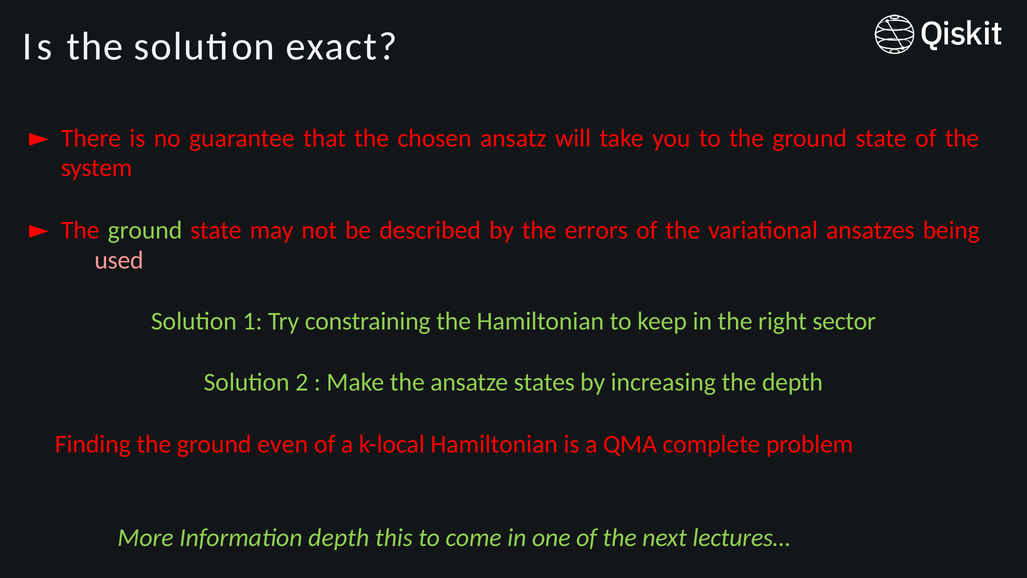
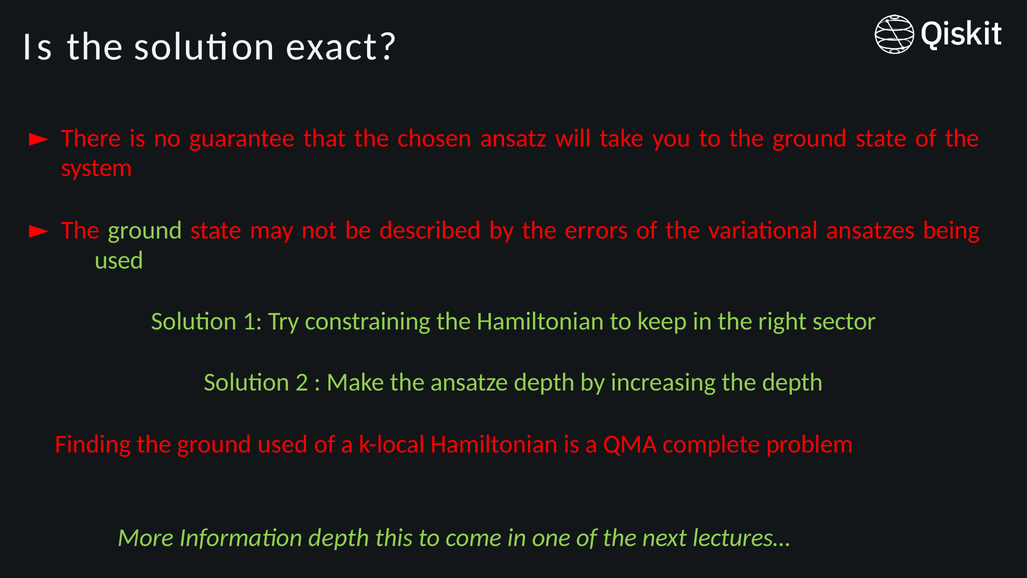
used at (119, 260) colour: pink -> light green
ansatze states: states -> depth
ground even: even -> used
